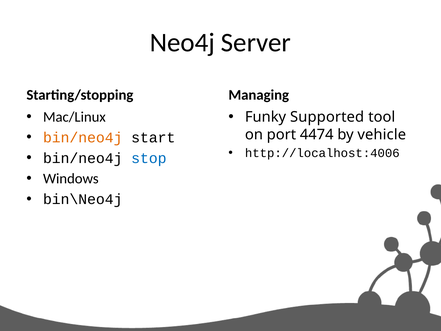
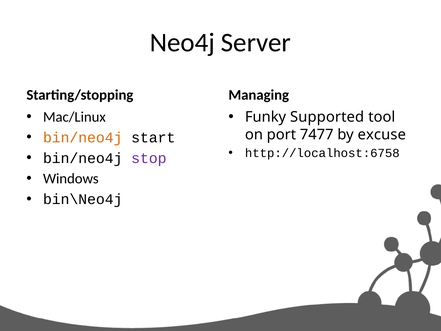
4474: 4474 -> 7477
vehicle: vehicle -> excuse
http://localhost:4006: http://localhost:4006 -> http://localhost:6758
stop colour: blue -> purple
